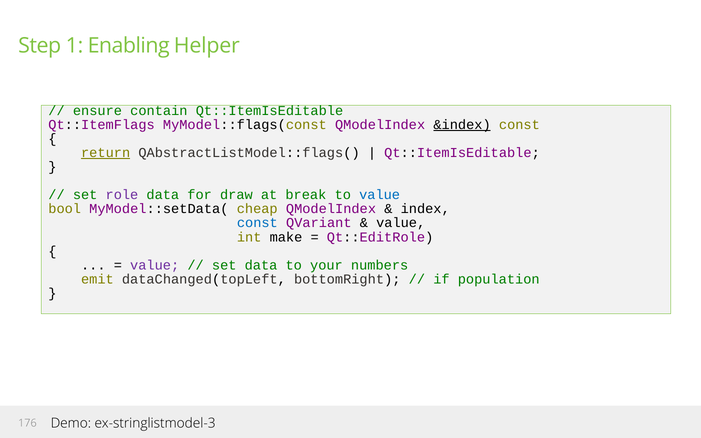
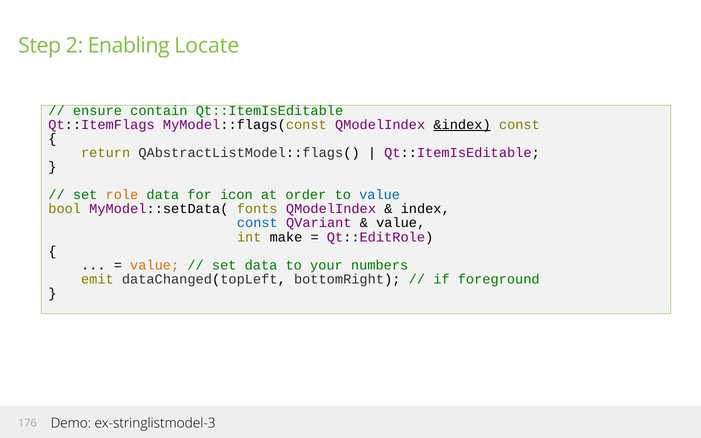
1: 1 -> 2
Helper: Helper -> Locate
return underline: present -> none
role colour: purple -> orange
draw: draw -> icon
break: break -> order
cheap: cheap -> fonts
value at (155, 265) colour: purple -> orange
population: population -> foreground
